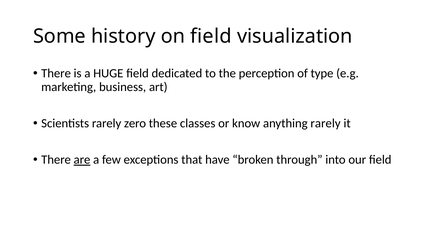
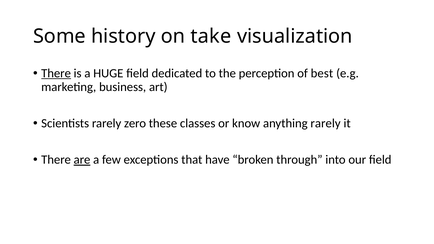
on field: field -> take
There at (56, 73) underline: none -> present
type: type -> best
